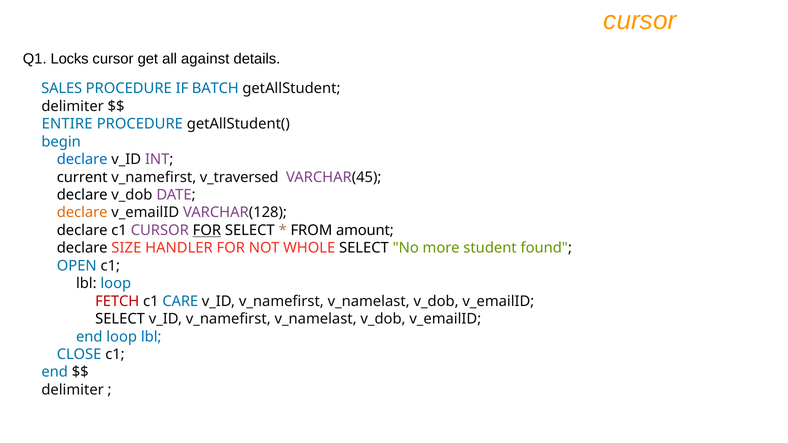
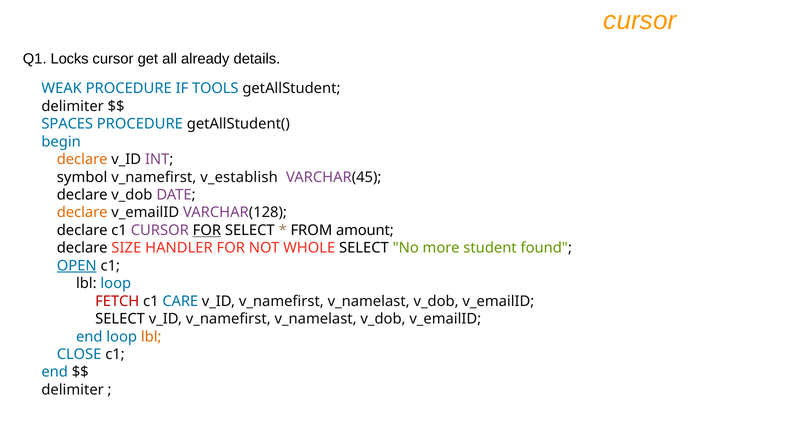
against: against -> already
SALES: SALES -> WEAK
BATCH: BATCH -> TOOLS
ENTIRE: ENTIRE -> SPACES
declare at (82, 160) colour: blue -> orange
current: current -> symbol
v_traversed: v_traversed -> v_establish
OPEN underline: none -> present
lbl at (151, 337) colour: blue -> orange
